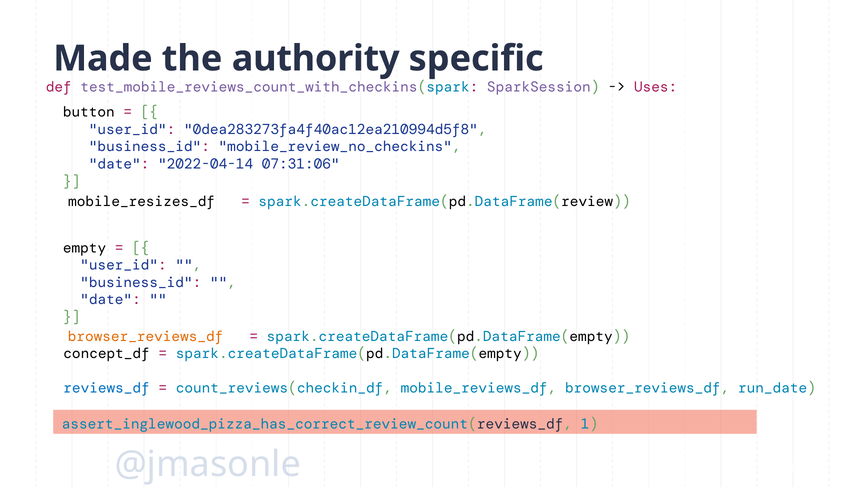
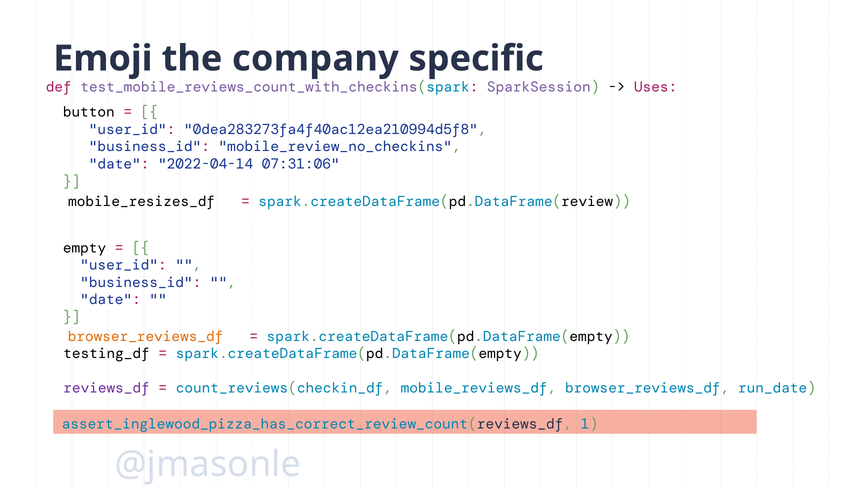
Made: Made -> Emoji
authority: authority -> company
concept_df: concept_df -> testing_df
reviews_df colour: blue -> purple
